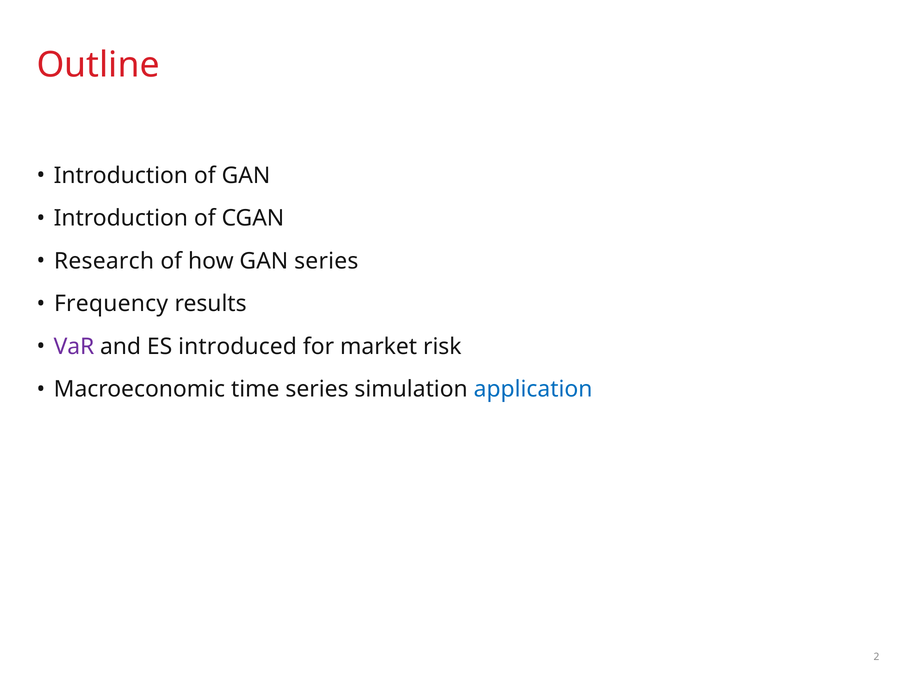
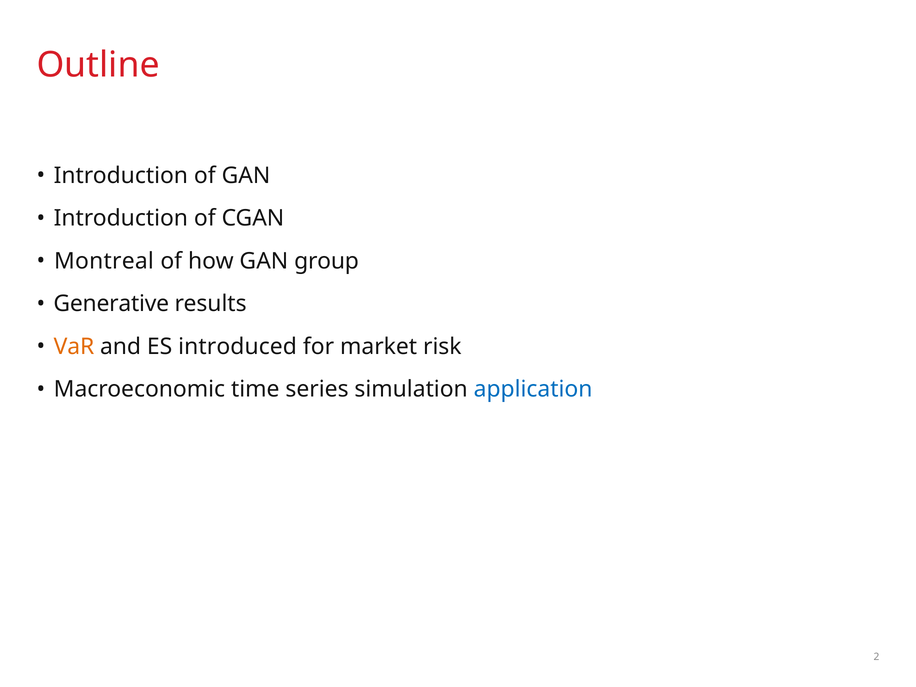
Research: Research -> Montreal
GAN series: series -> group
Frequency: Frequency -> Generative
VaR colour: purple -> orange
